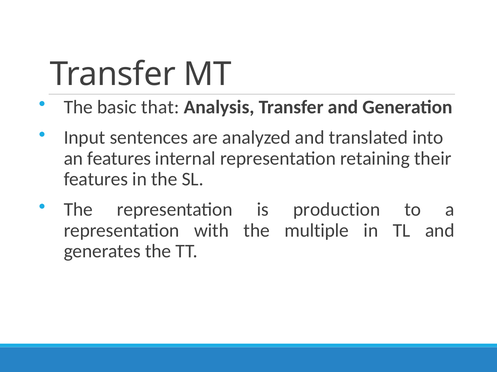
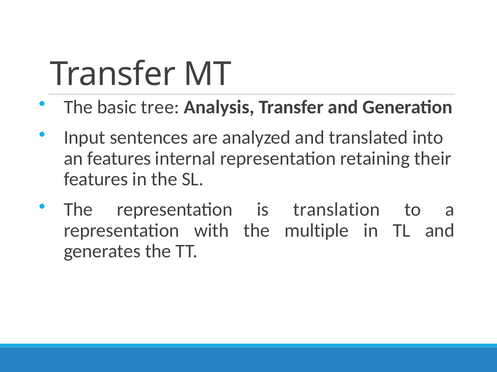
that: that -> tree
production: production -> translation
